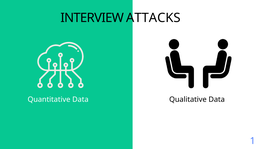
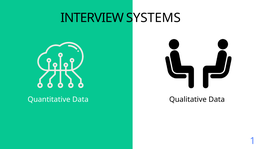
ATTACKS: ATTACKS -> SYSTEMS
